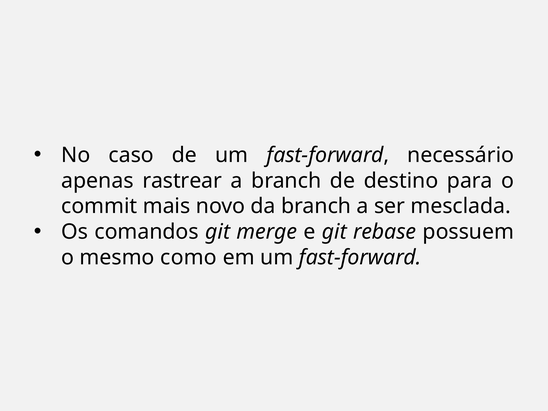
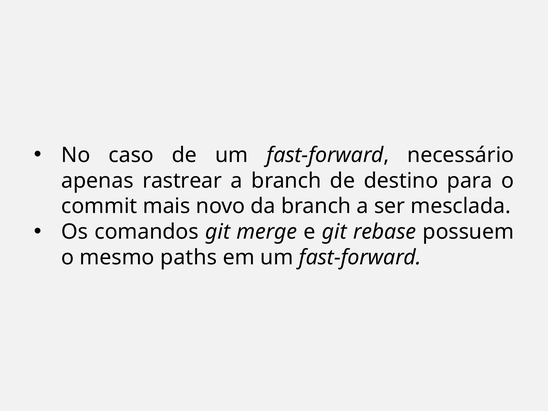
como: como -> paths
